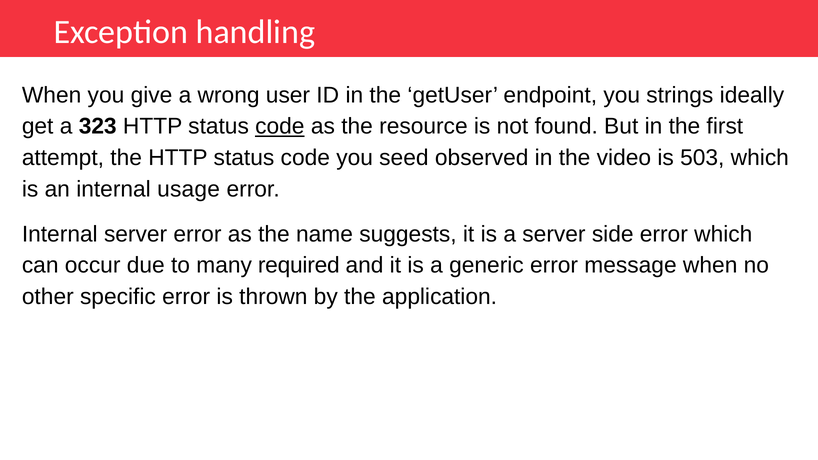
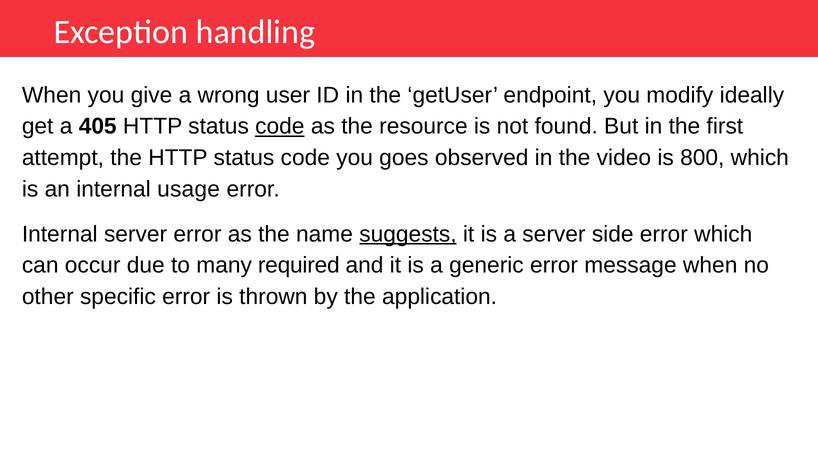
strings: strings -> modify
323: 323 -> 405
seed: seed -> goes
503: 503 -> 800
suggests underline: none -> present
